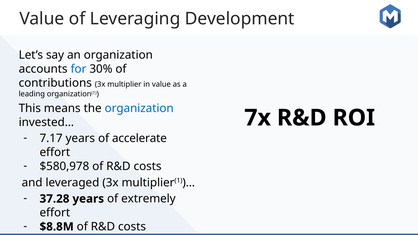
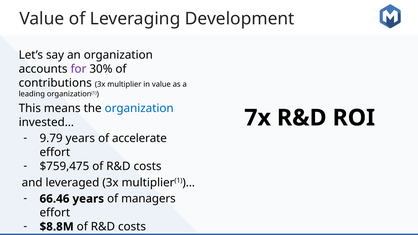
for colour: blue -> purple
7.17: 7.17 -> 9.79
$580,978: $580,978 -> $759,475
37.28: 37.28 -> 66.46
extremely: extremely -> managers
